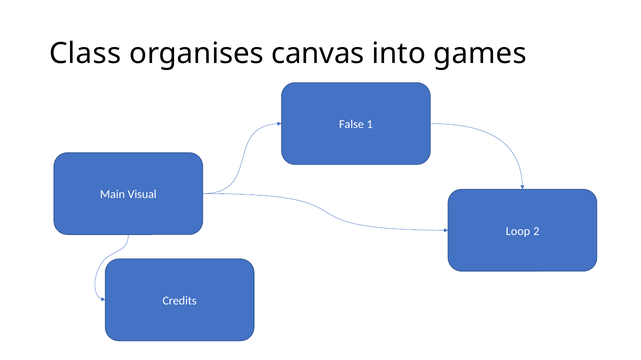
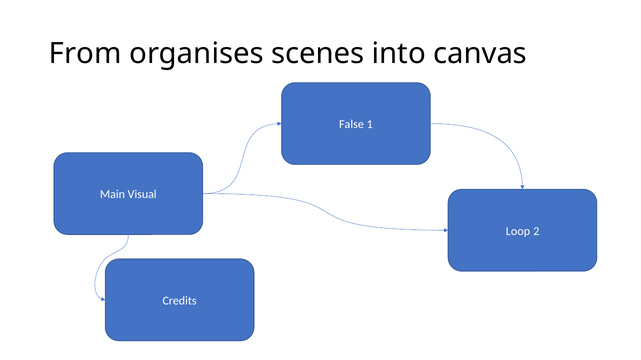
Class: Class -> From
canvas: canvas -> scenes
games: games -> canvas
